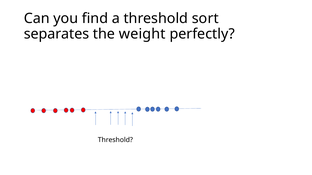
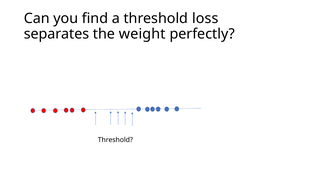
sort: sort -> loss
